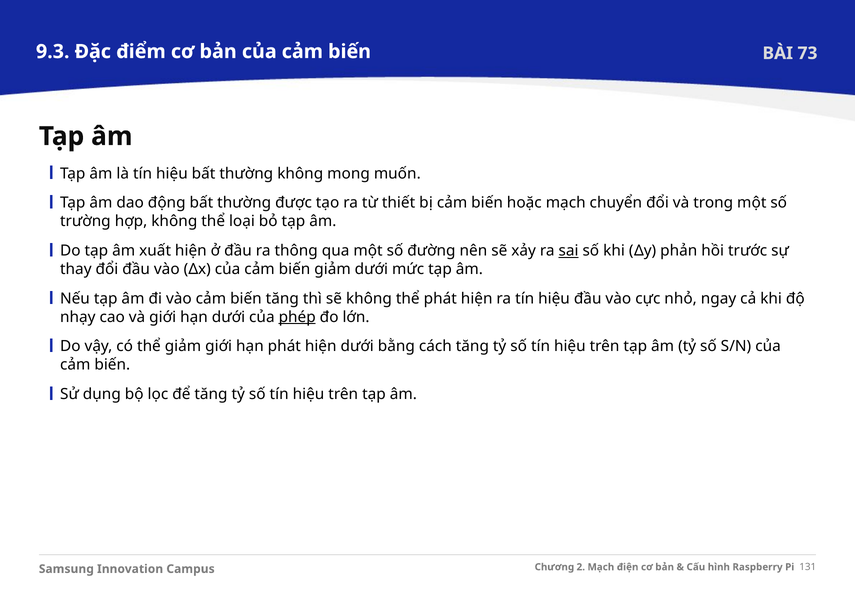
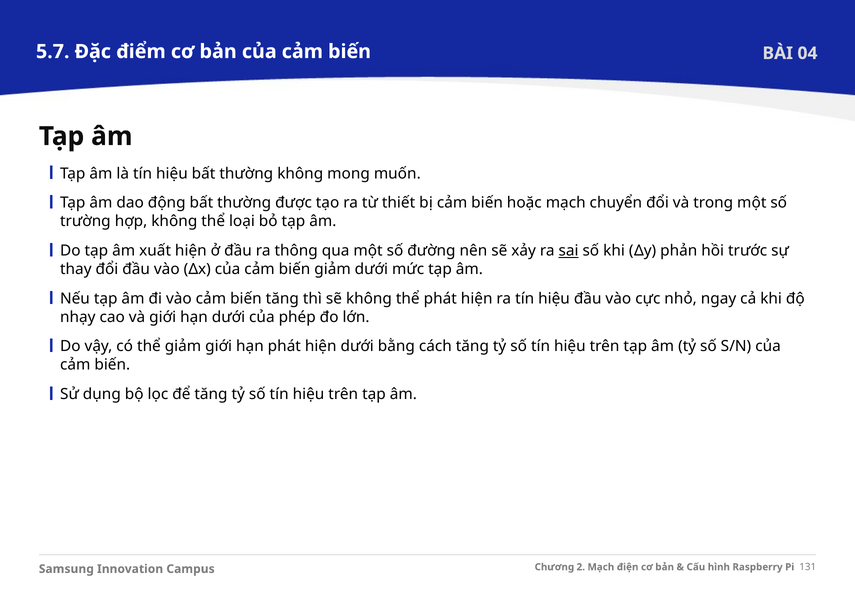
9.3: 9.3 -> 5.7
73: 73 -> 04
phép underline: present -> none
